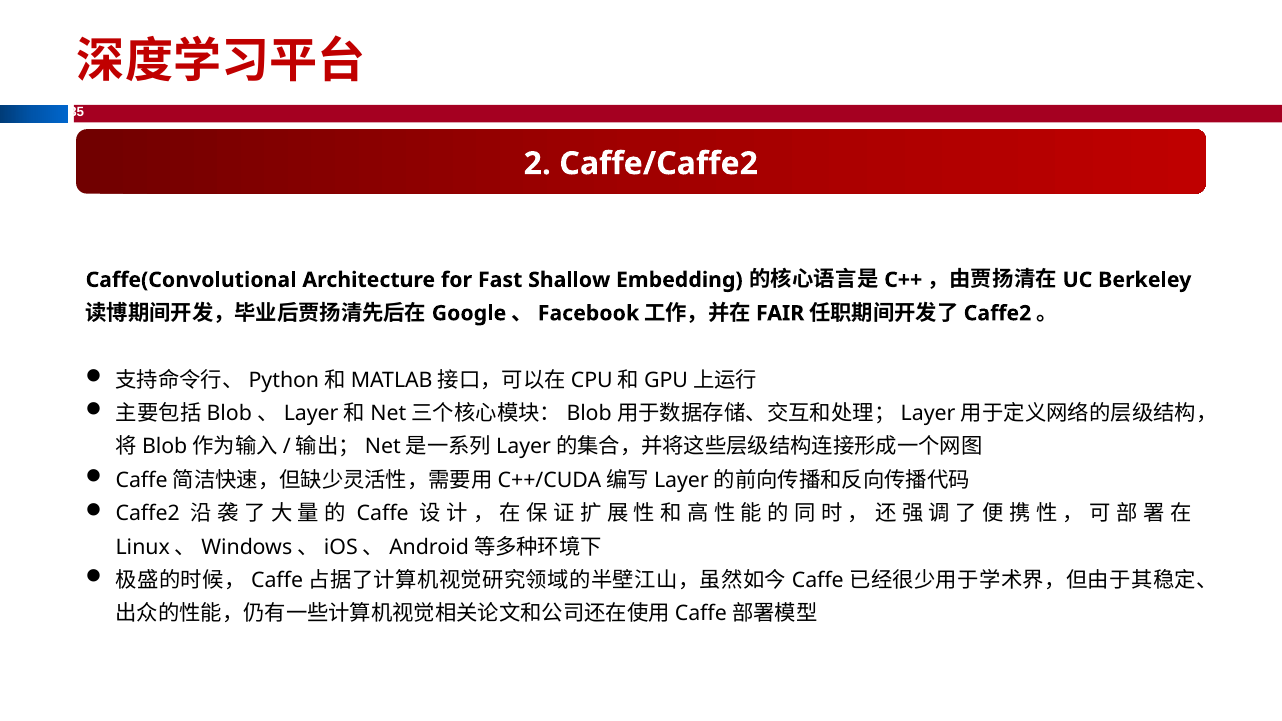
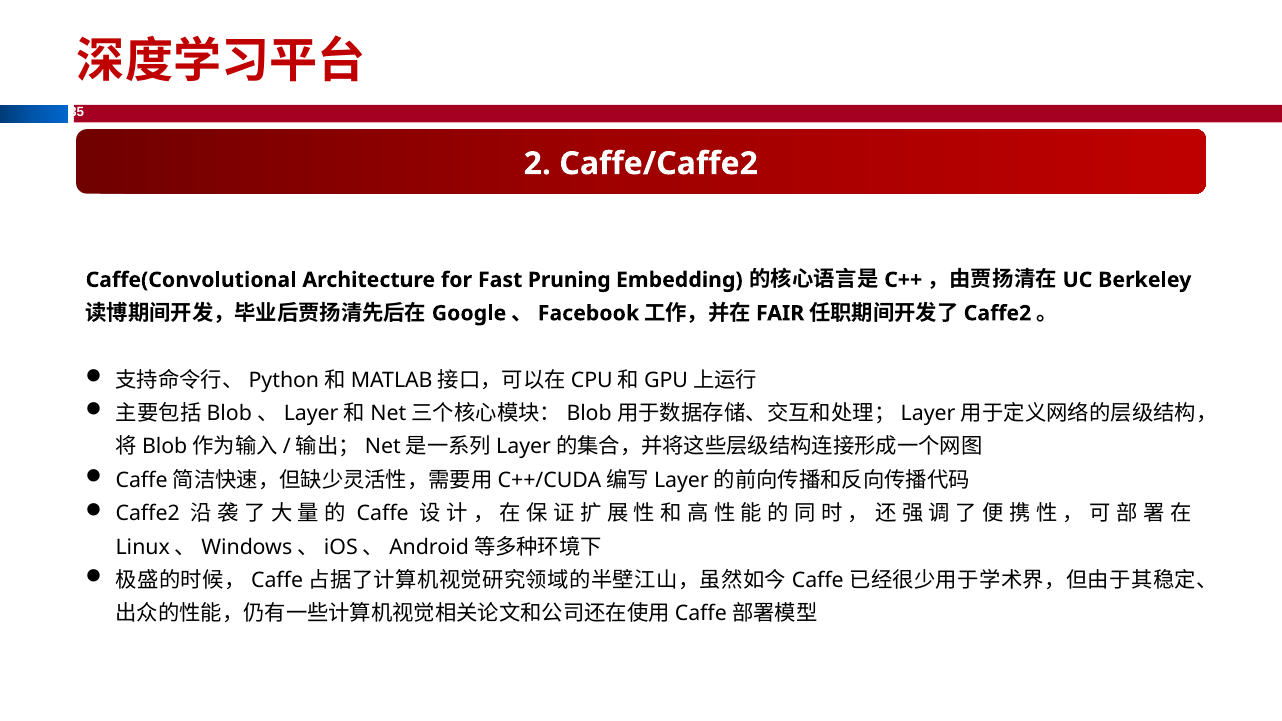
Shallow: Shallow -> Pruning
